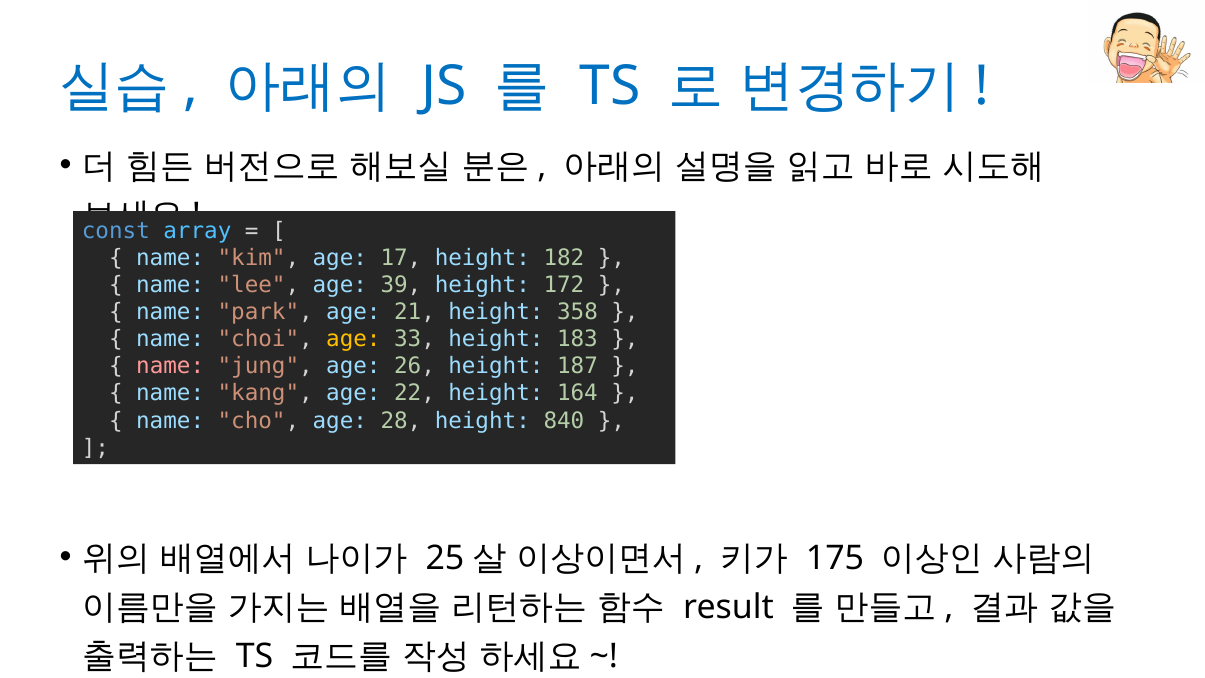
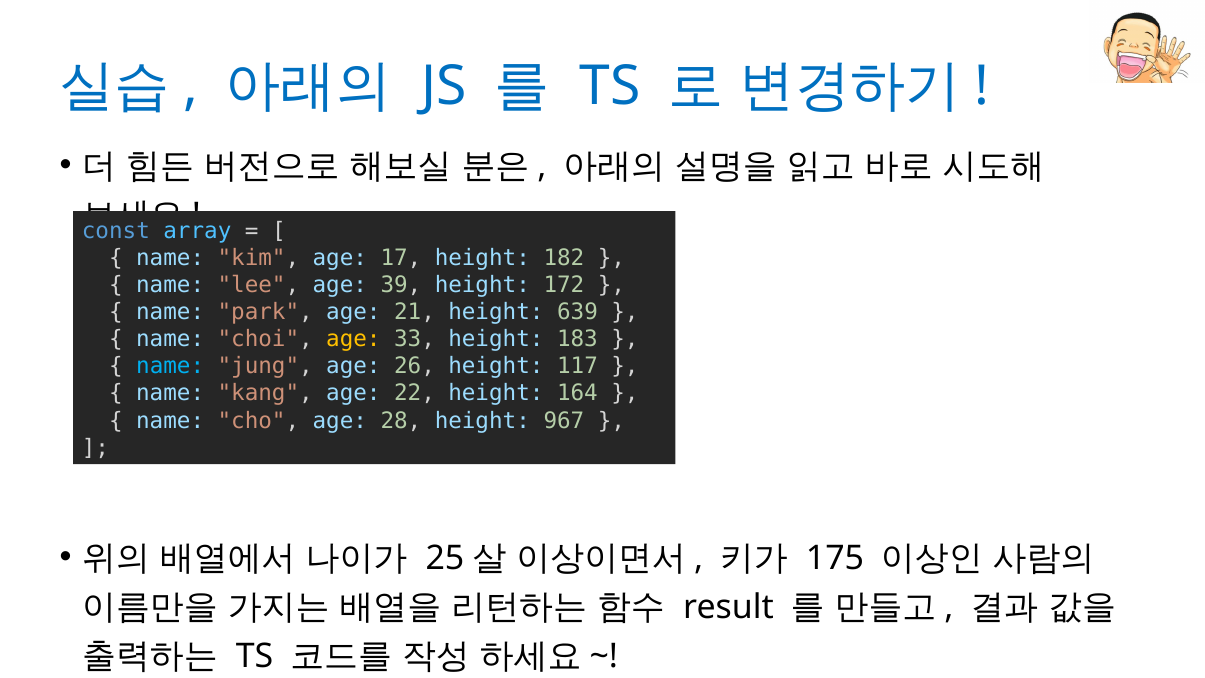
358: 358 -> 639
name at (170, 366) colour: pink -> light blue
187: 187 -> 117
840: 840 -> 967
